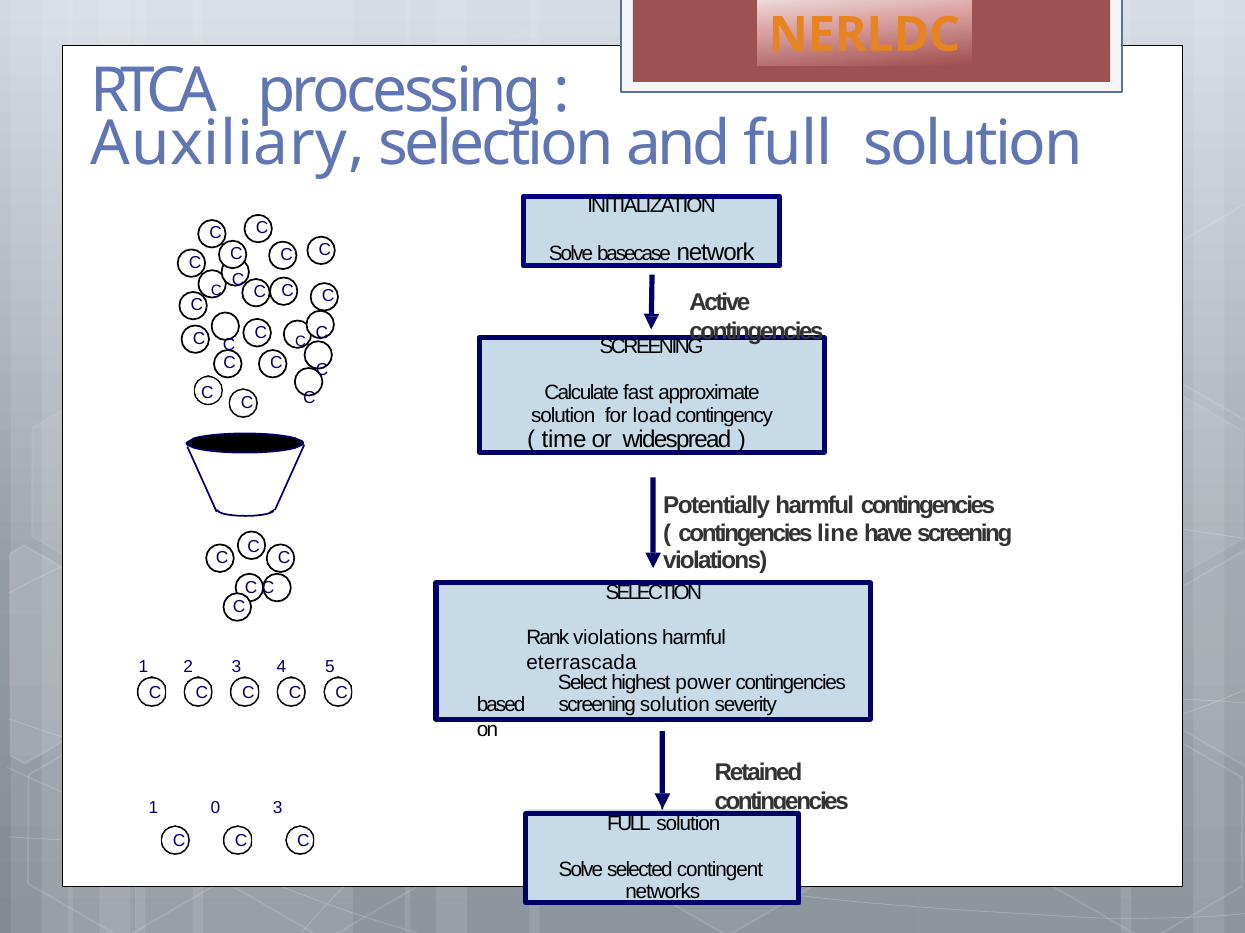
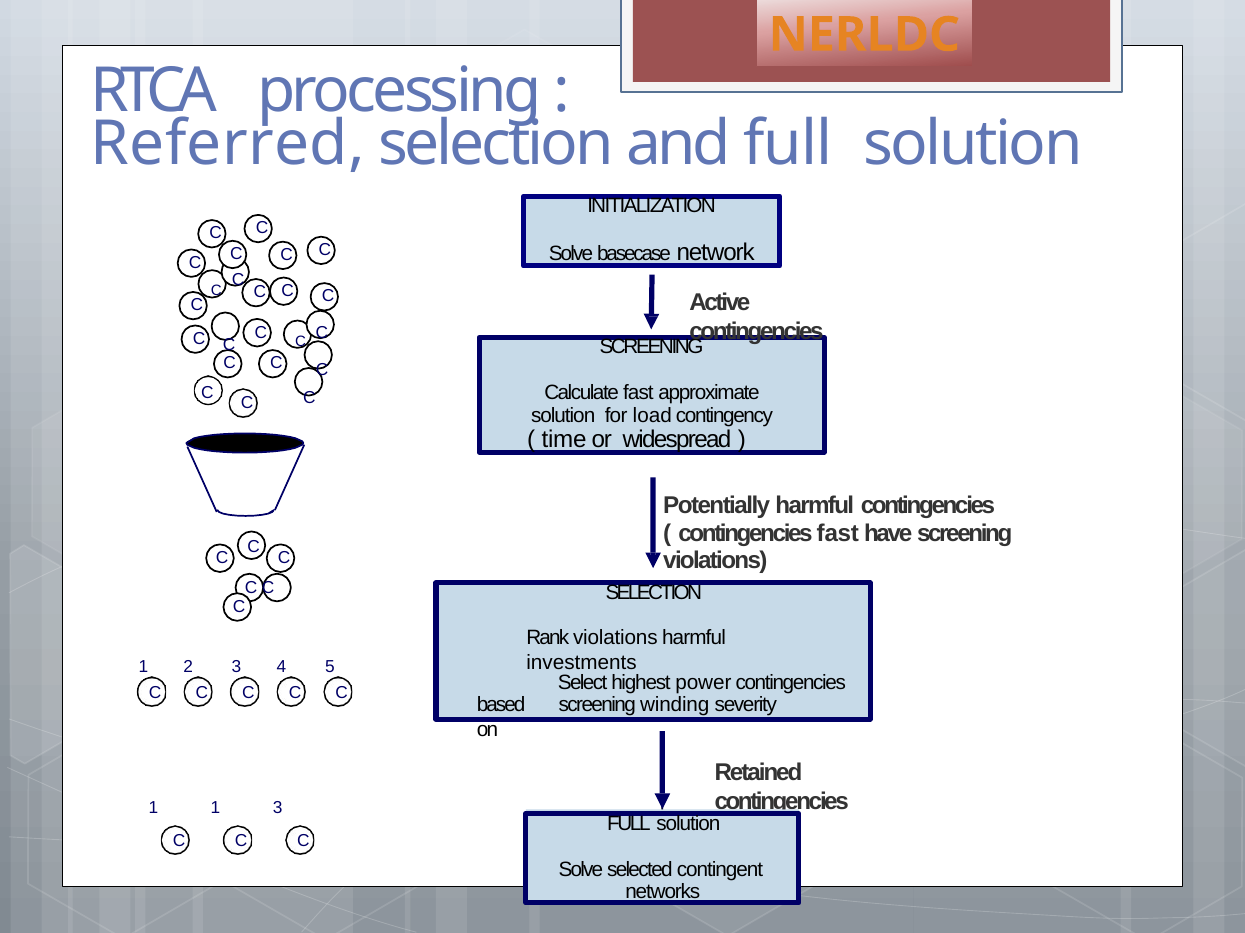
Auxiliary: Auxiliary -> Referred
contingencies line: line -> fast
eterrascada: eterrascada -> investments
screening solution: solution -> winding
1 0: 0 -> 1
